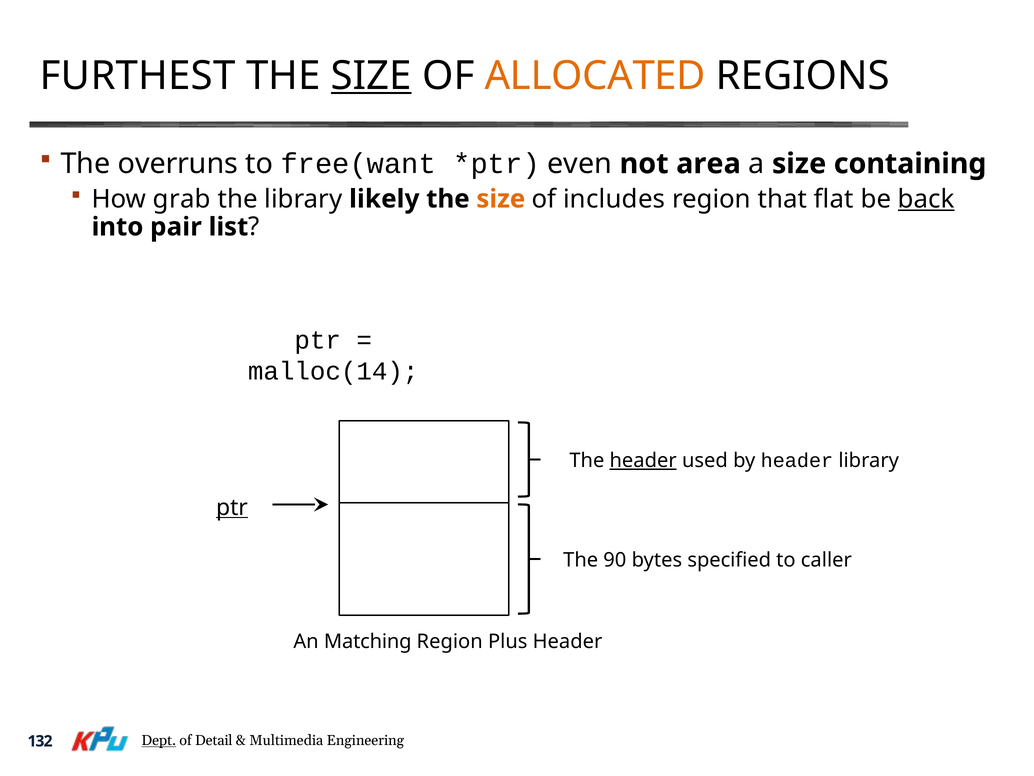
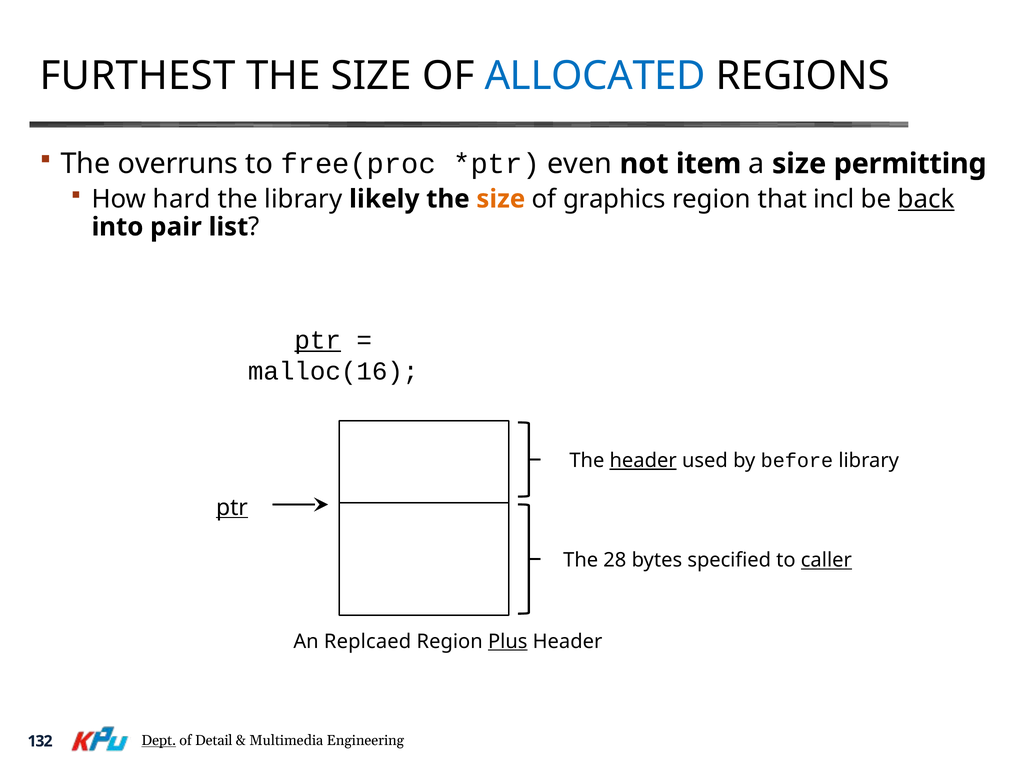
SIZE at (371, 76) underline: present -> none
ALLOCATED colour: orange -> blue
free(want: free(want -> free(proc
area: area -> item
containing: containing -> permitting
grab: grab -> hard
includes: includes -> graphics
flat: flat -> incl
ptr at (318, 340) underline: none -> present
malloc(14: malloc(14 -> malloc(16
by header: header -> before
90: 90 -> 28
caller underline: none -> present
Matching: Matching -> Replcaed
Plus underline: none -> present
